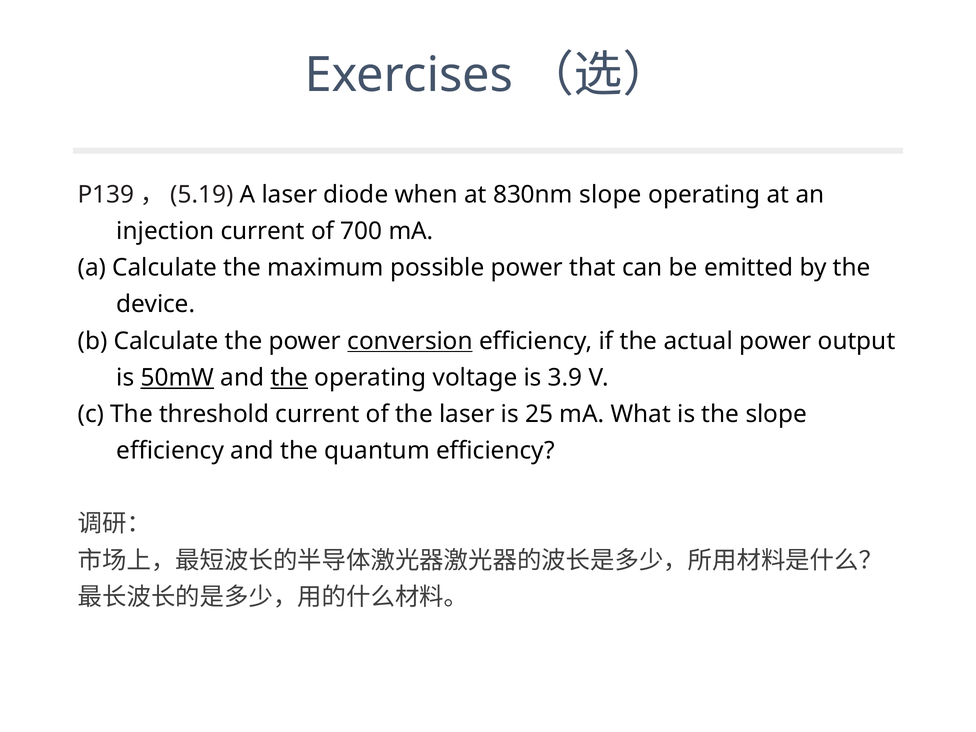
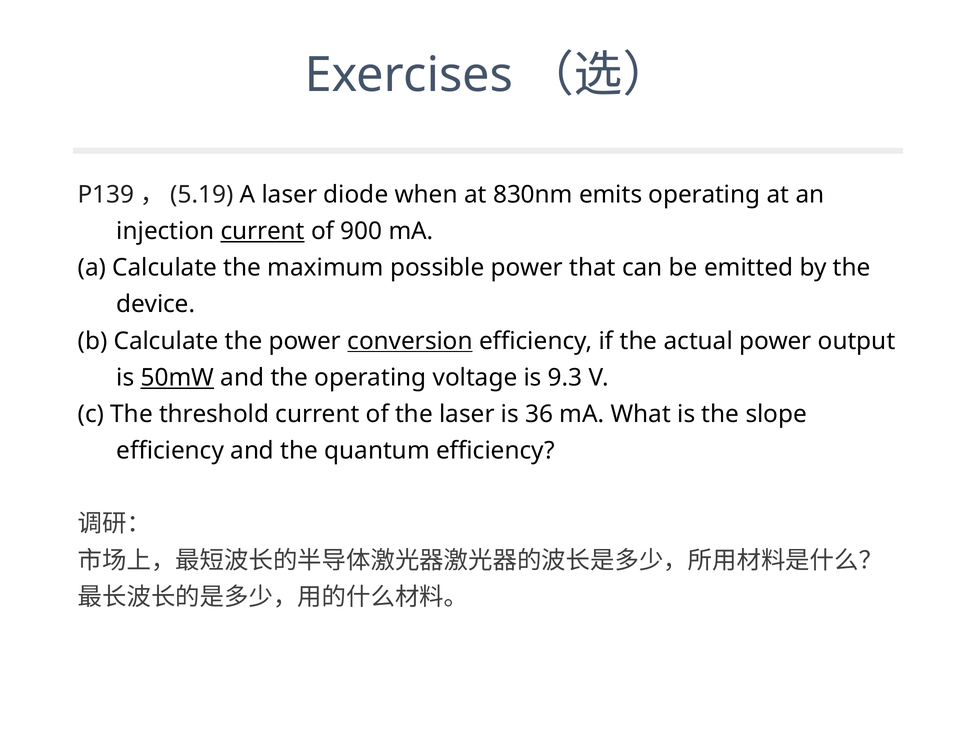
830nm slope: slope -> emits
current at (263, 231) underline: none -> present
700: 700 -> 900
the at (289, 378) underline: present -> none
3.9: 3.9 -> 9.3
25: 25 -> 36
